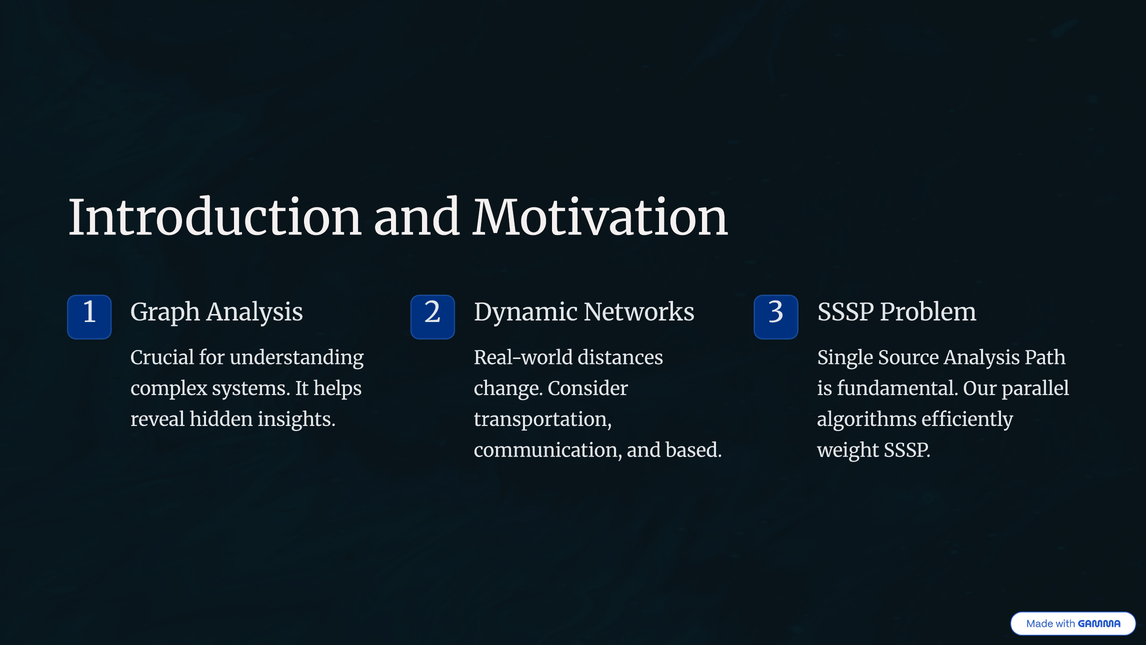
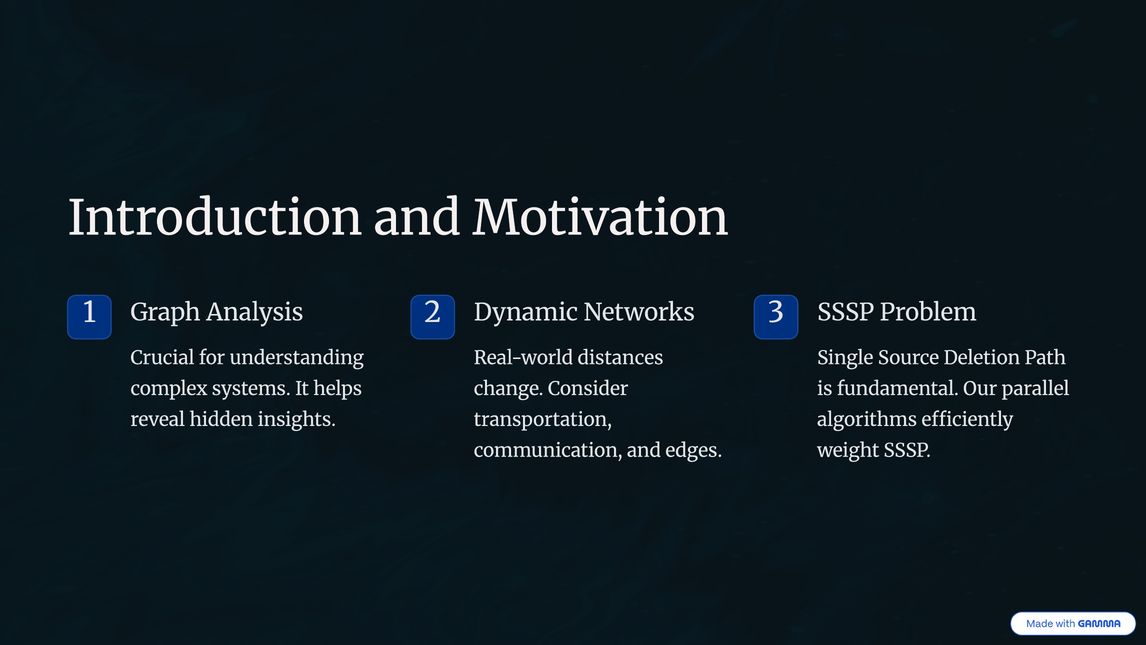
Source Analysis: Analysis -> Deletion
based: based -> edges
